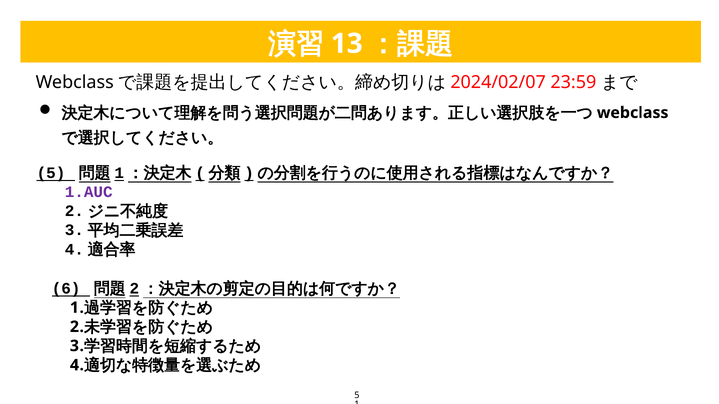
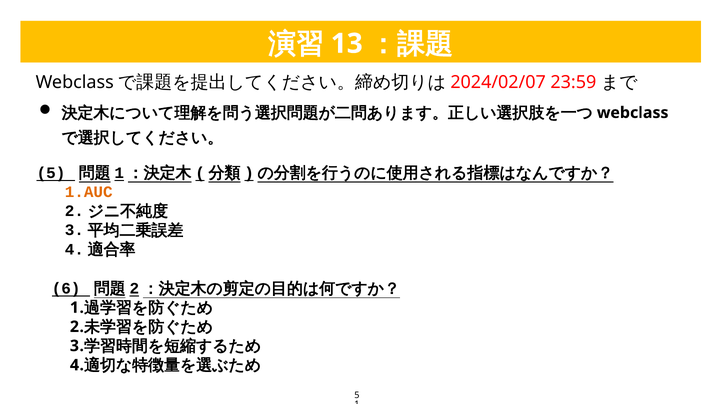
1.AUC colour: purple -> orange
